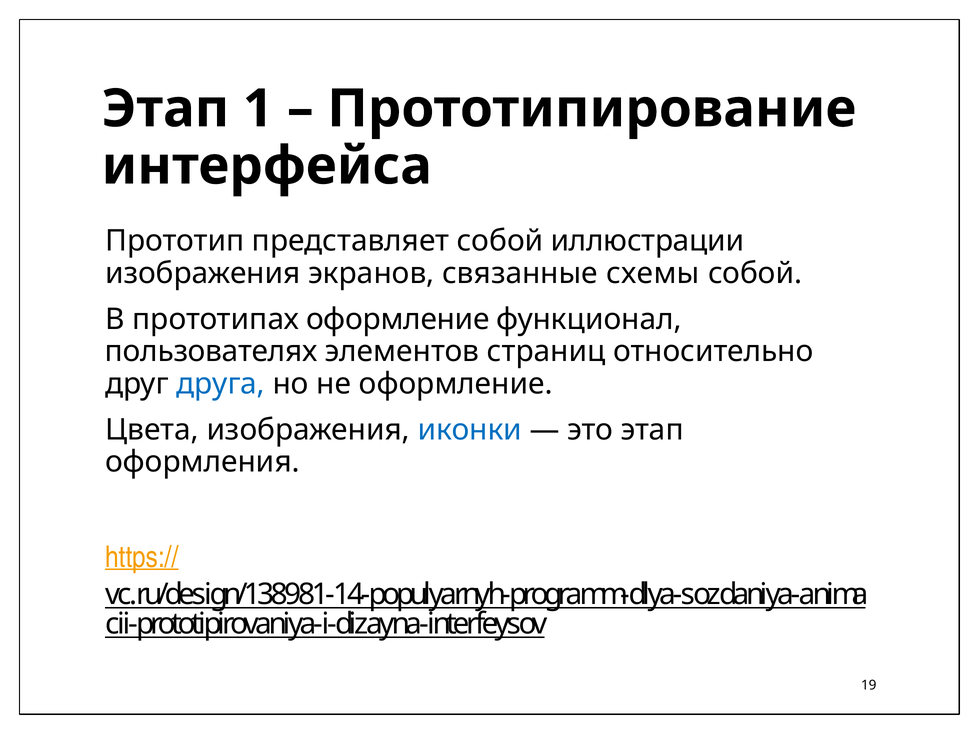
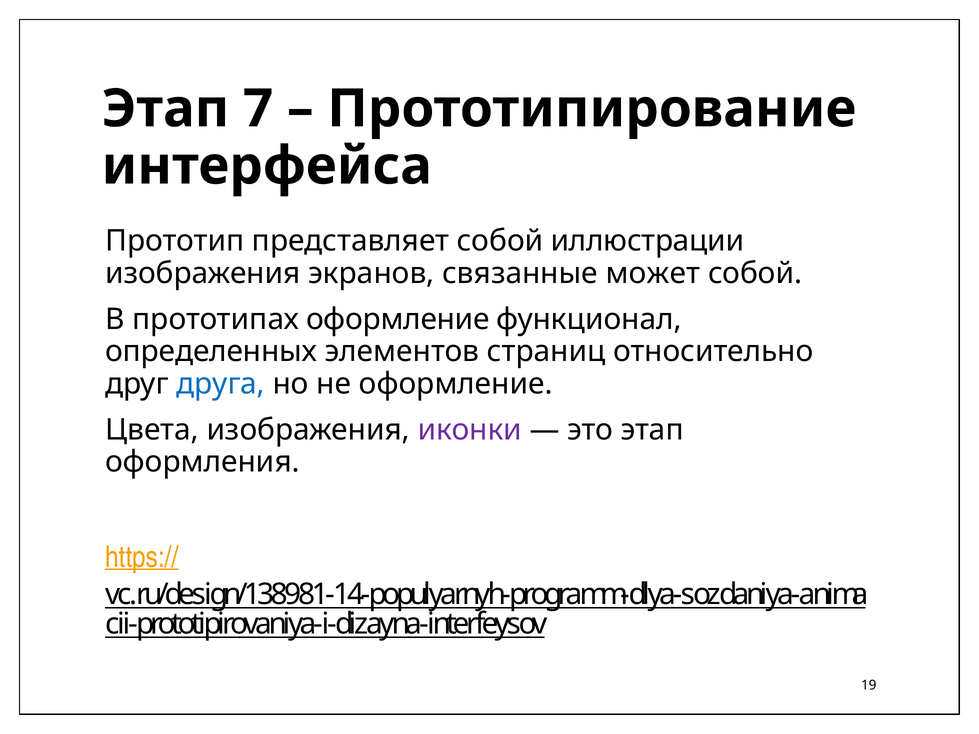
1: 1 -> 7
схемы: схемы -> может
пользователях: пользователях -> определенных
иконки colour: blue -> purple
